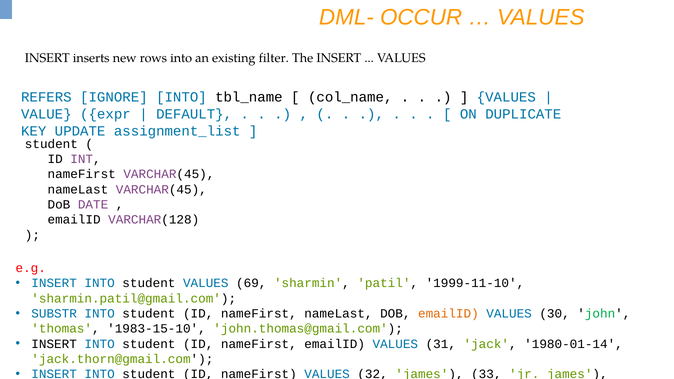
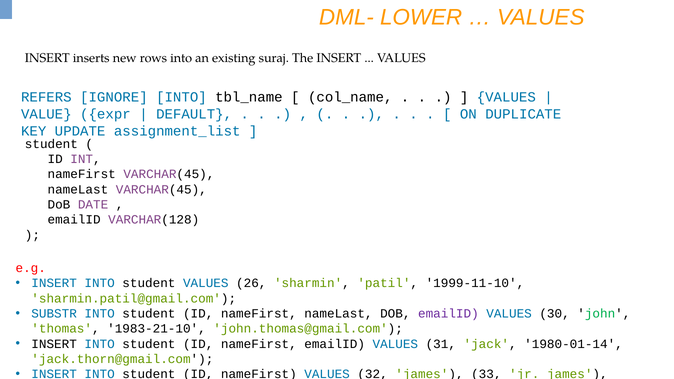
OCCUR: OCCUR -> LOWER
filter: filter -> suraj
69: 69 -> 26
emailID at (448, 314) colour: orange -> purple
1983-15-10: 1983-15-10 -> 1983-21-10
